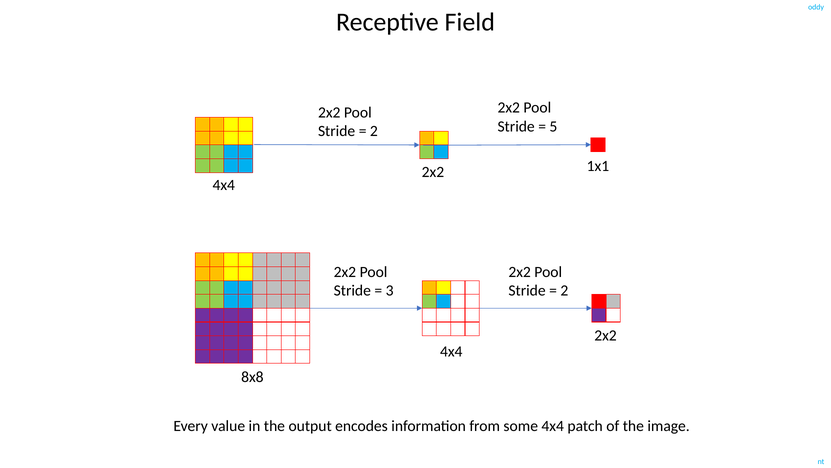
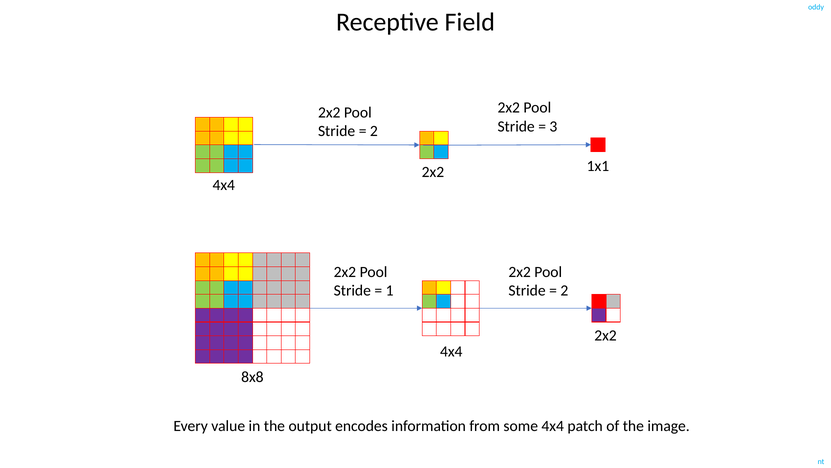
5: 5 -> 3
3: 3 -> 1
